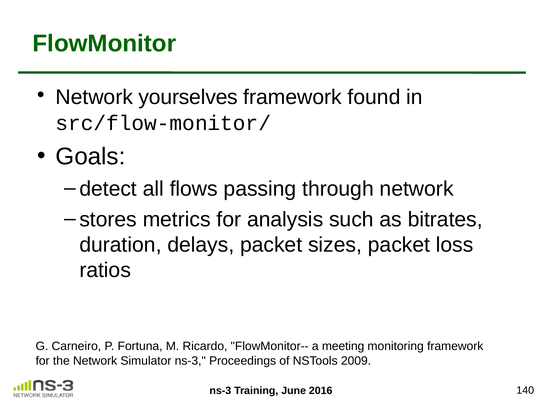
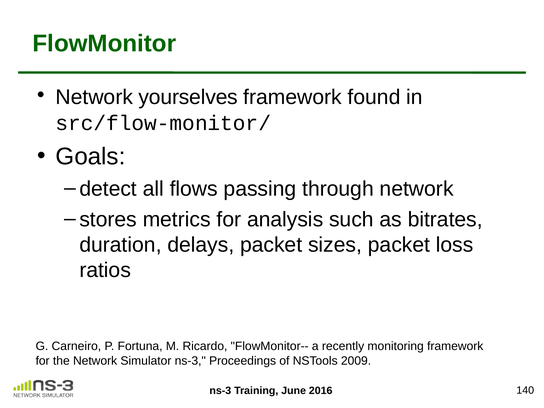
meeting: meeting -> recently
